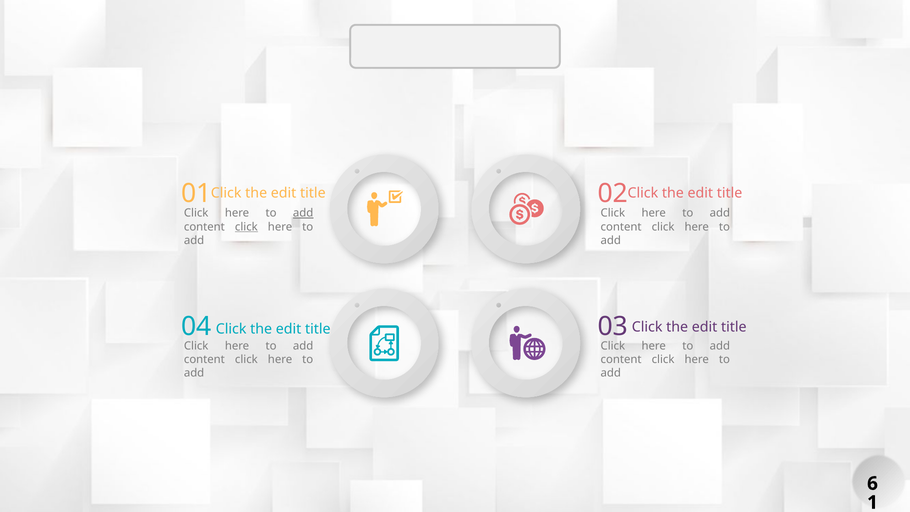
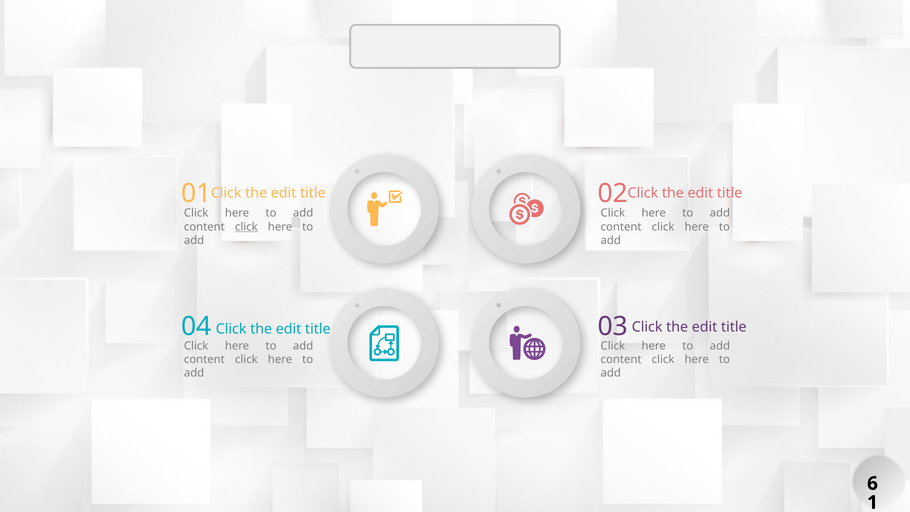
add at (303, 213) underline: present -> none
